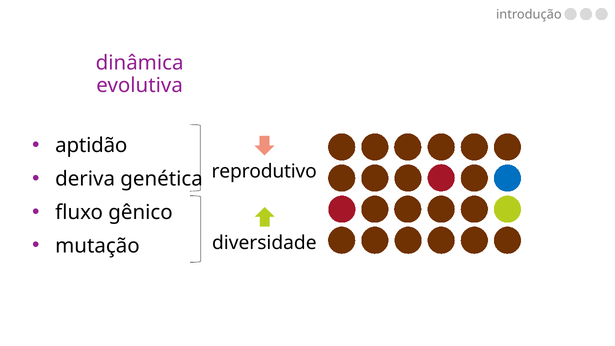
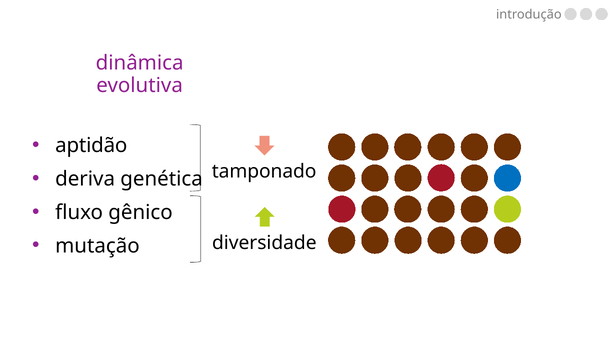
reprodutivo: reprodutivo -> tamponado
